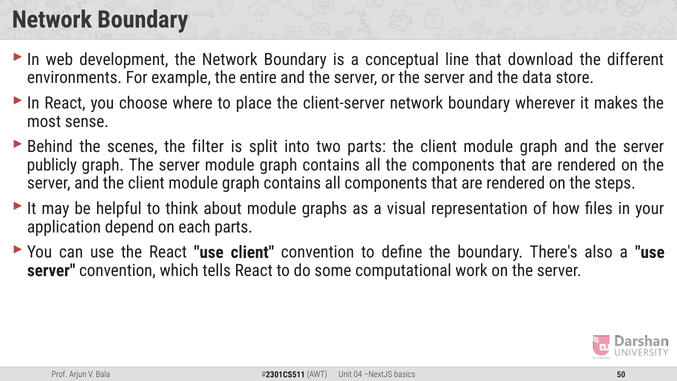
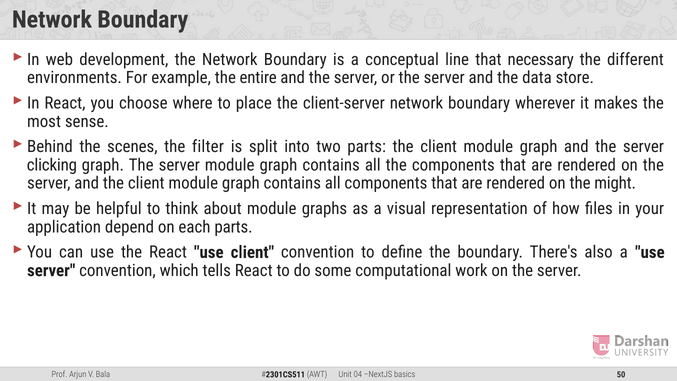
download: download -> necessary
publicly: publicly -> clicking
steps: steps -> might
